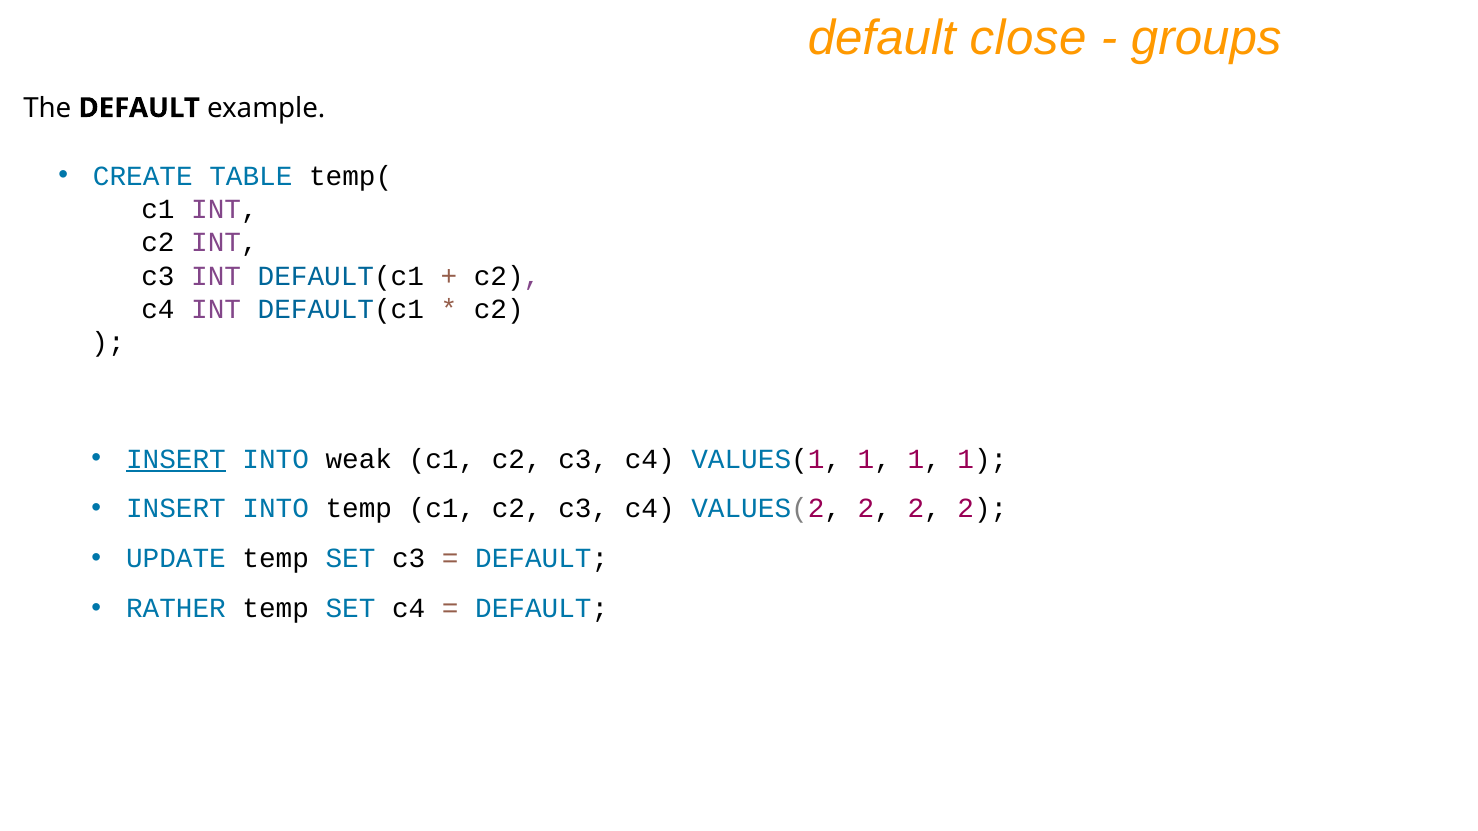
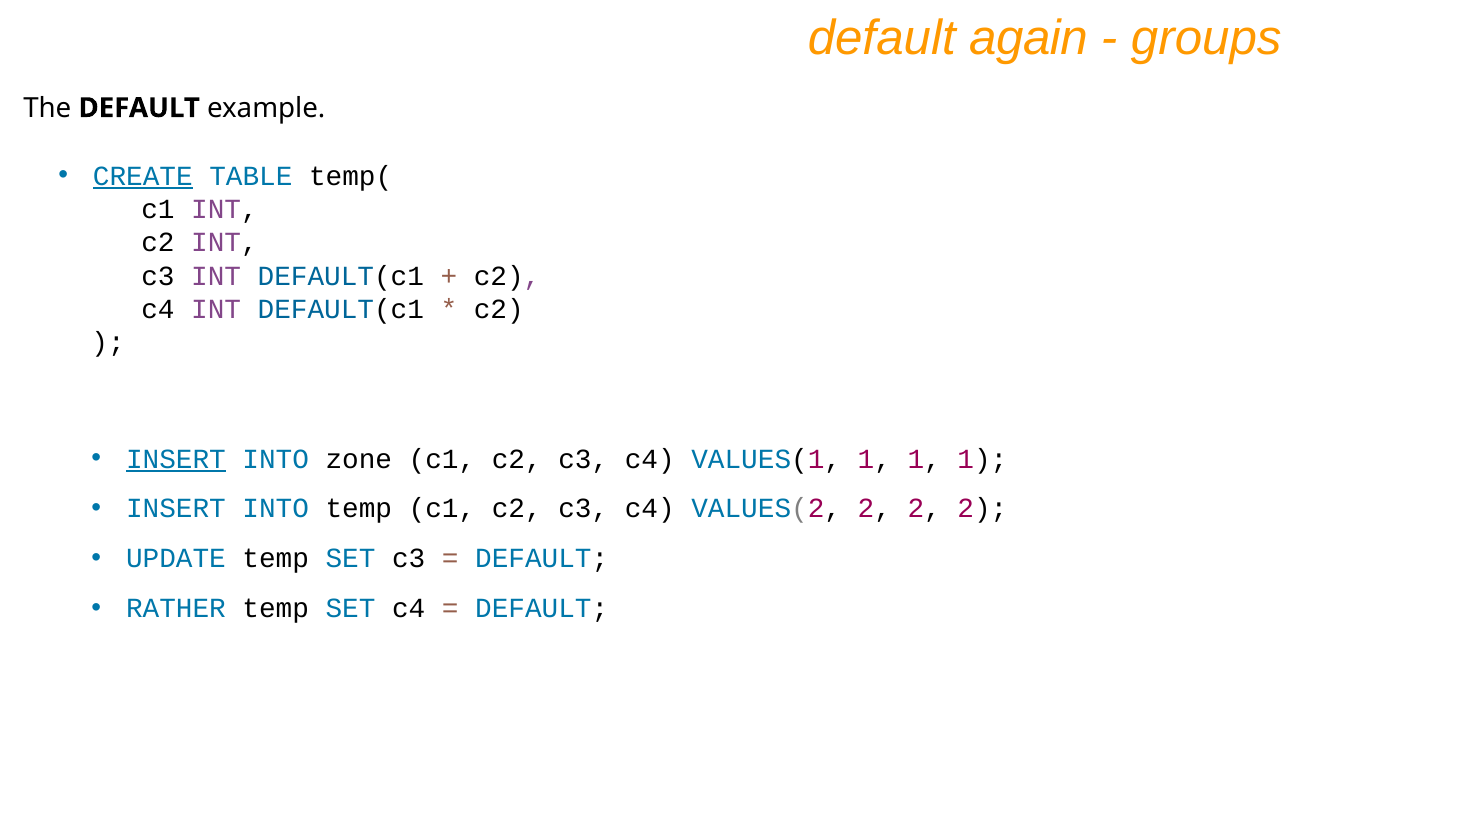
close: close -> again
CREATE underline: none -> present
weak: weak -> zone
